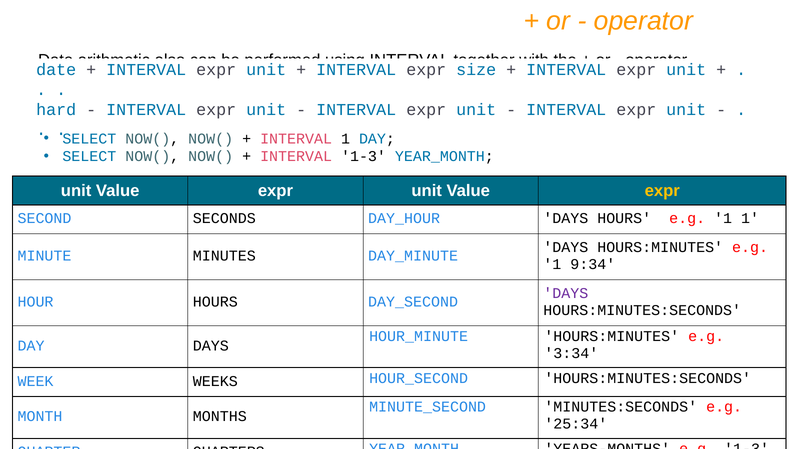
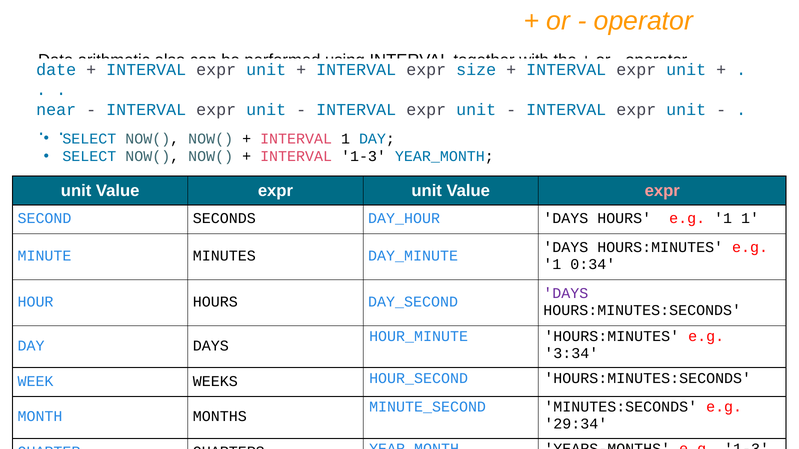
hard: hard -> near
expr at (662, 191) colour: yellow -> pink
9:34: 9:34 -> 0:34
25:34: 25:34 -> 29:34
